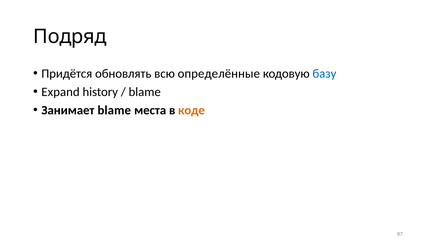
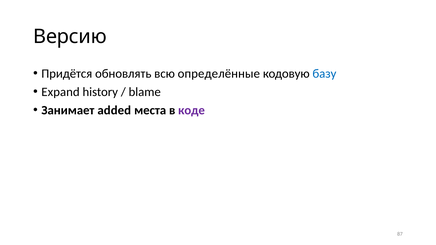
Подряд: Подряд -> Версию
Занимает blame: blame -> added
коде colour: orange -> purple
